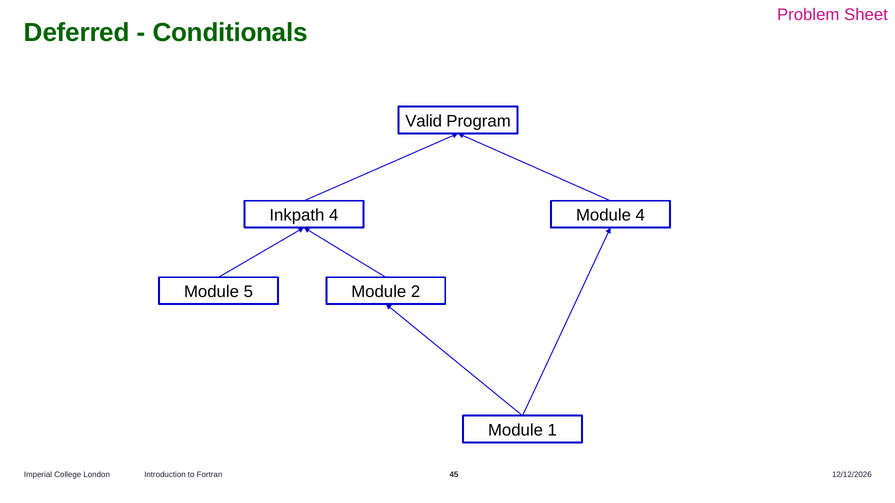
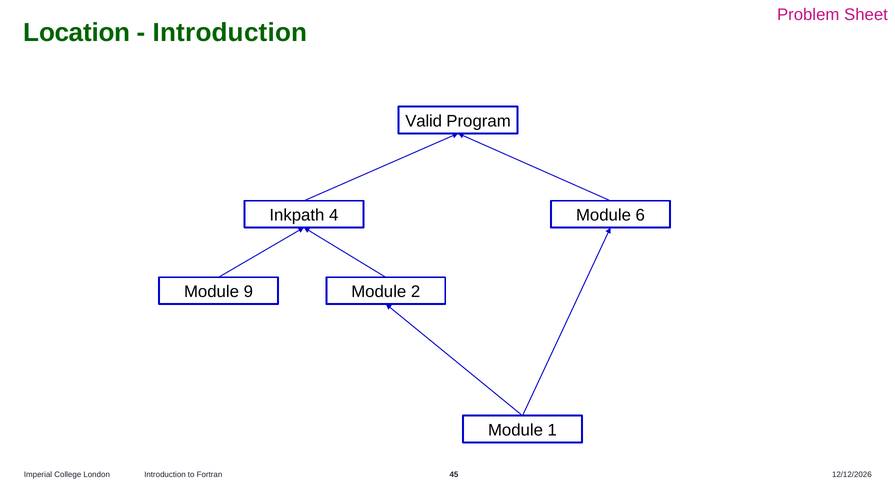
Deferred: Deferred -> Location
Conditionals at (230, 32): Conditionals -> Introduction
Module 4: 4 -> 6
5: 5 -> 9
